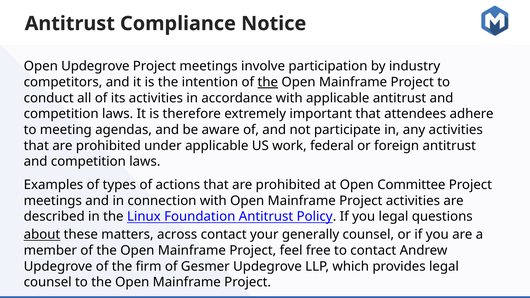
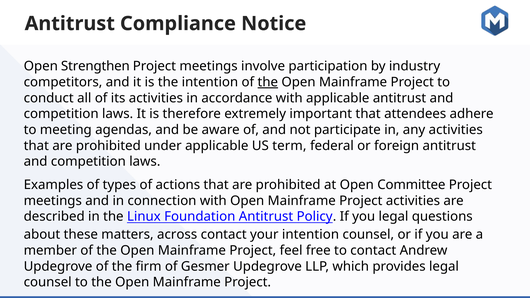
Open Updegrove: Updegrove -> Strengthen
work: work -> term
about underline: present -> none
your generally: generally -> intention
